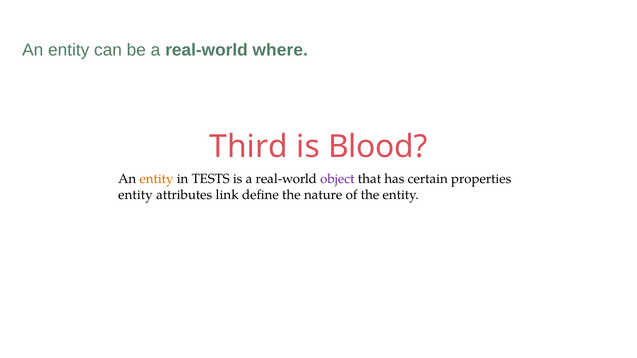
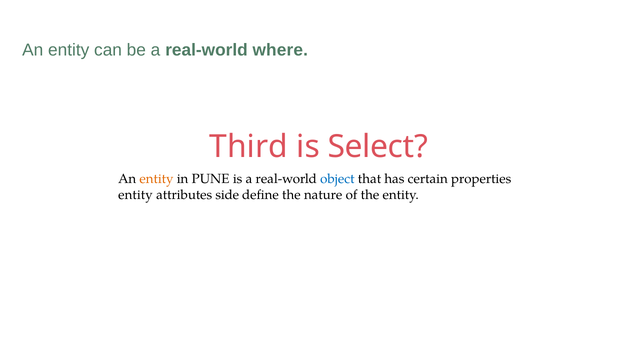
Blood: Blood -> Select
TESTS: TESTS -> PUNE
object colour: purple -> blue
link: link -> side
